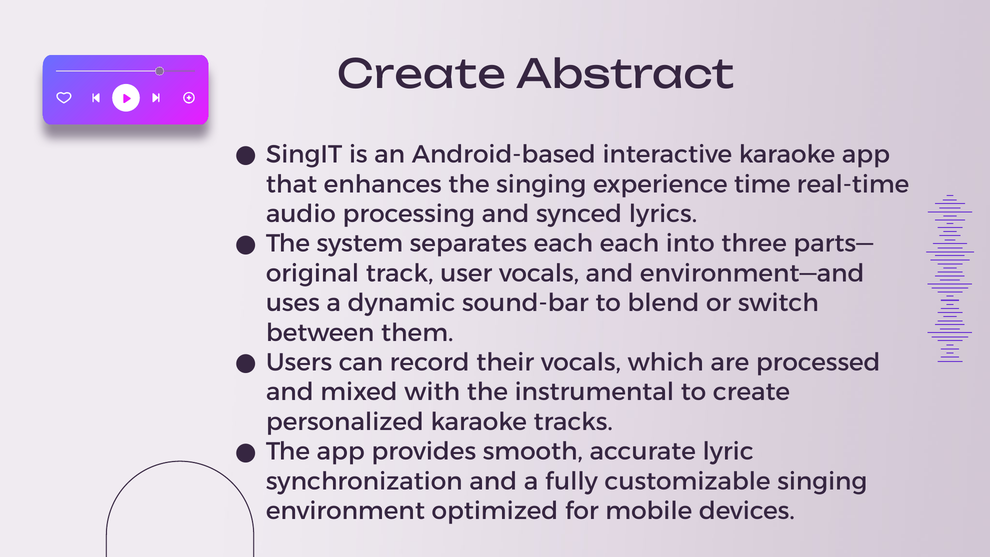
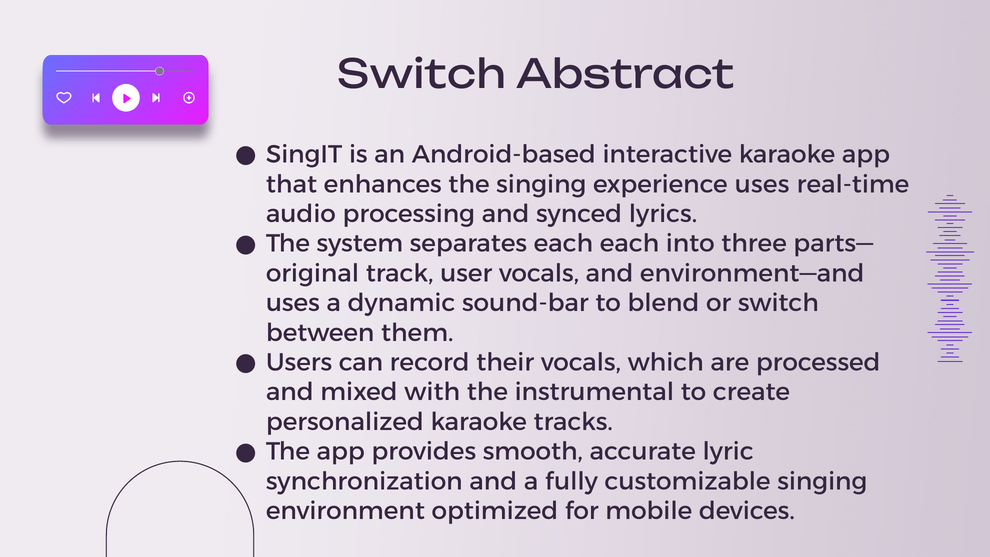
Create at (422, 75): Create -> Switch
experience time: time -> uses
